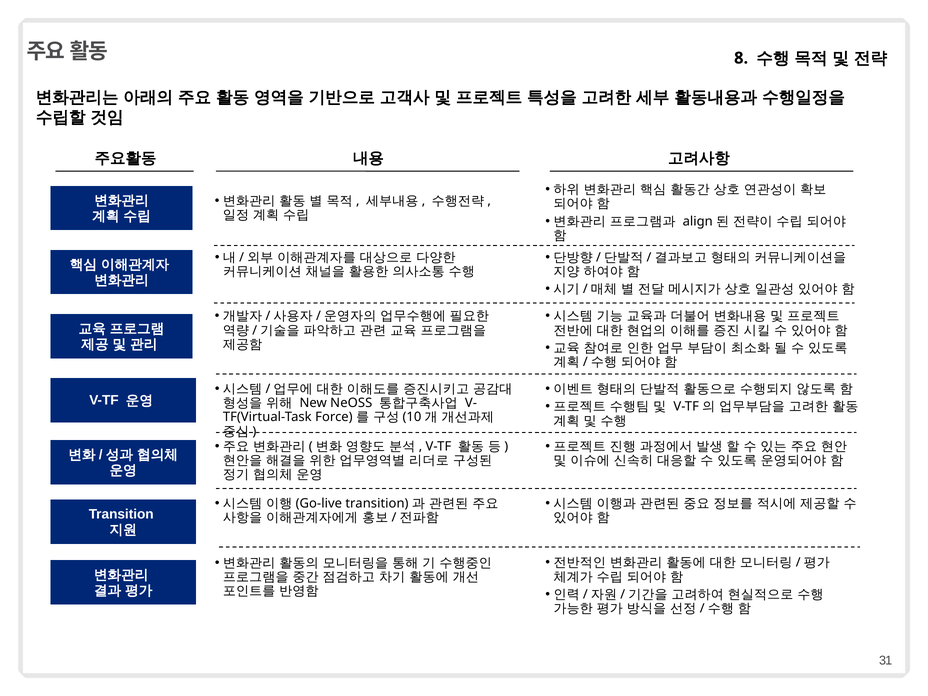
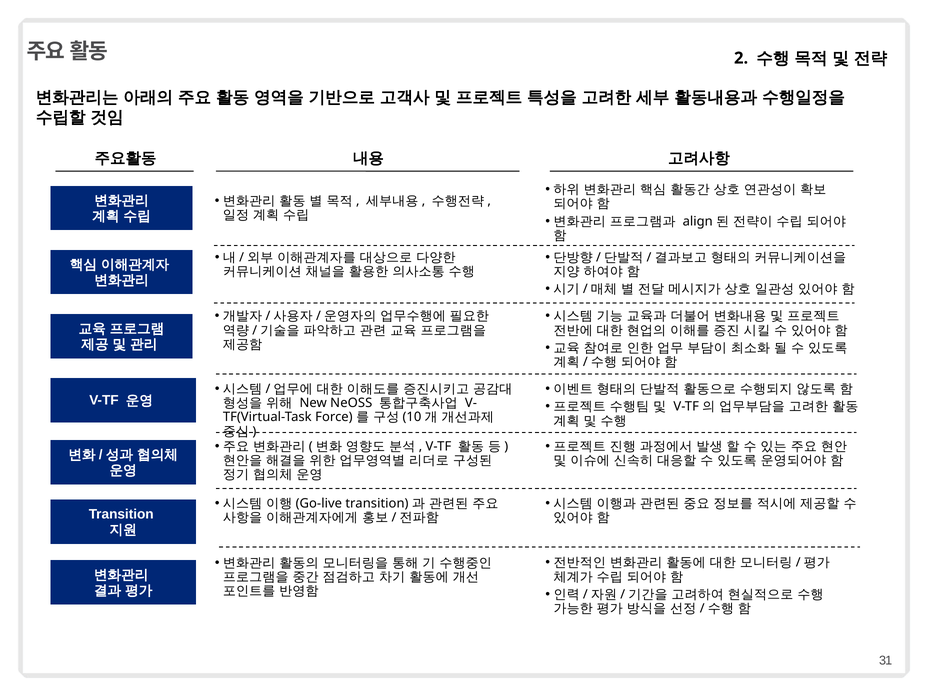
8: 8 -> 2
